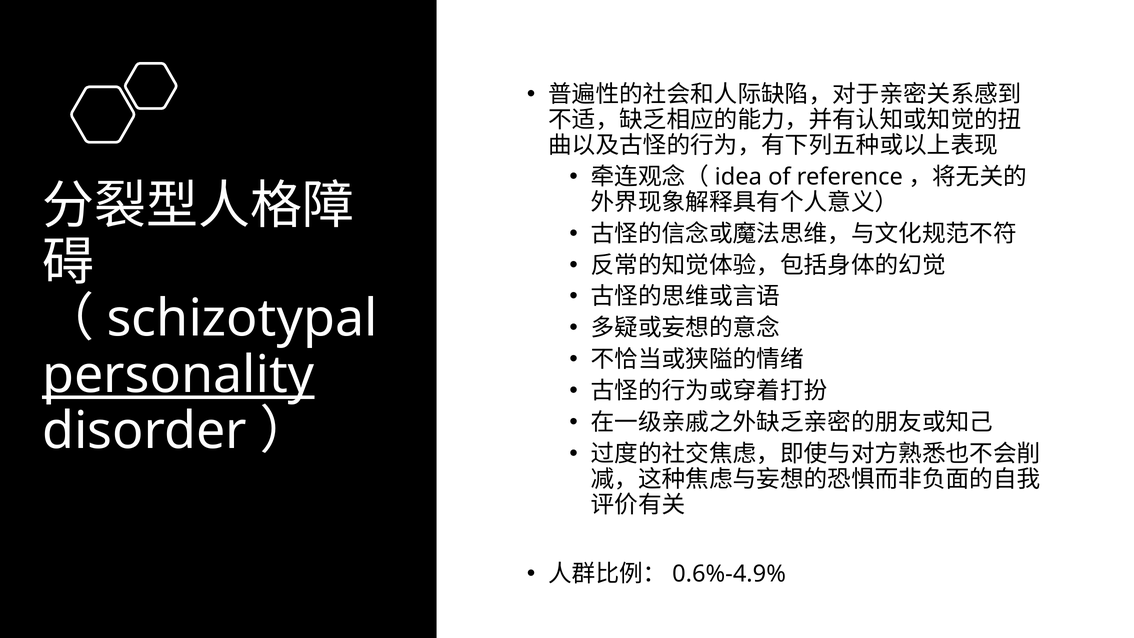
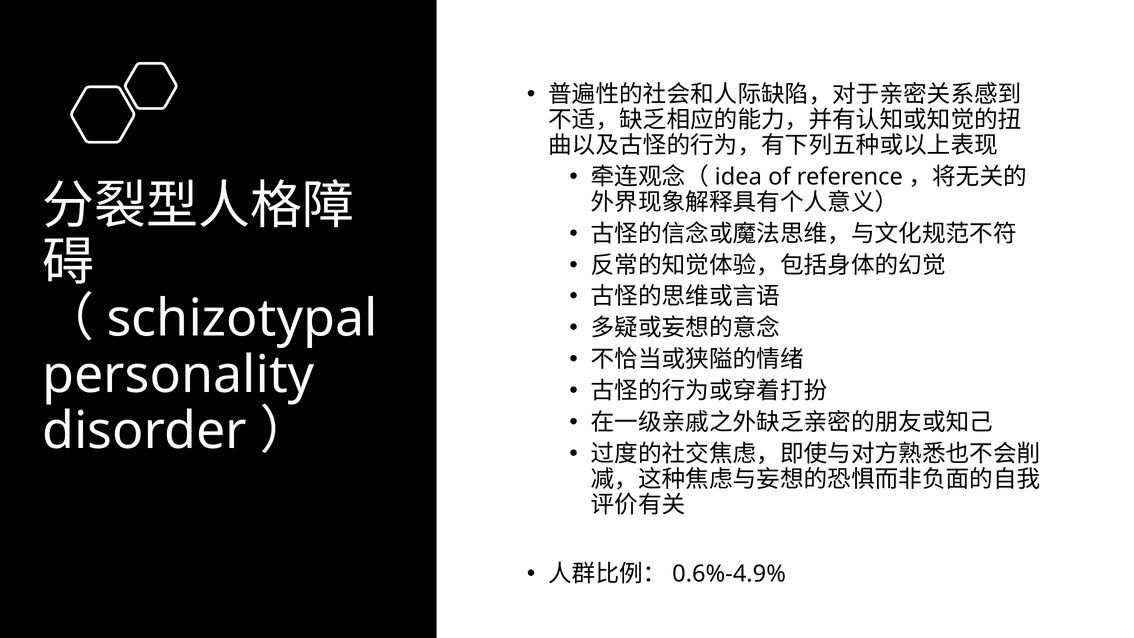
personality underline: present -> none
